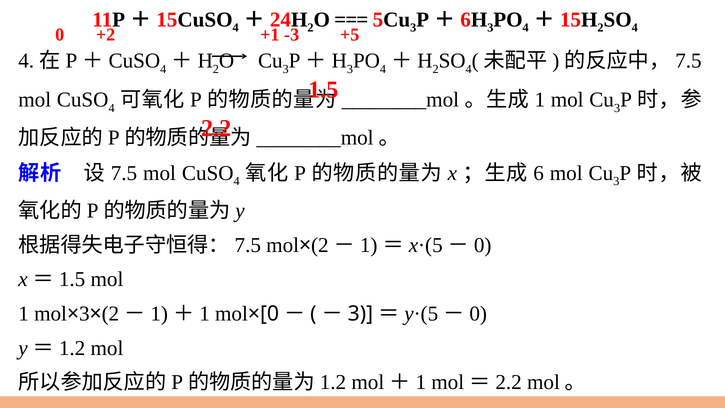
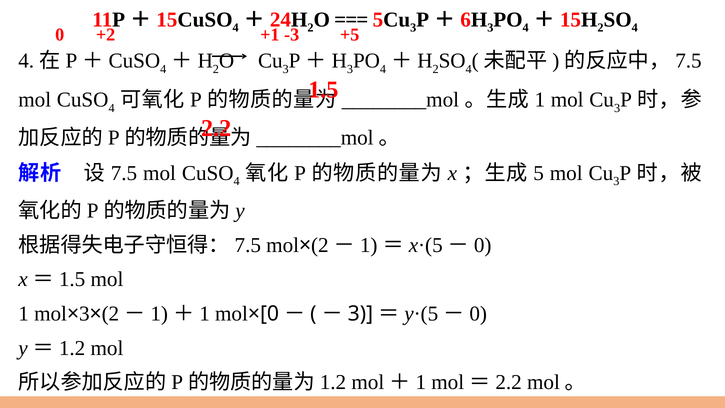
6: 6 -> 5
